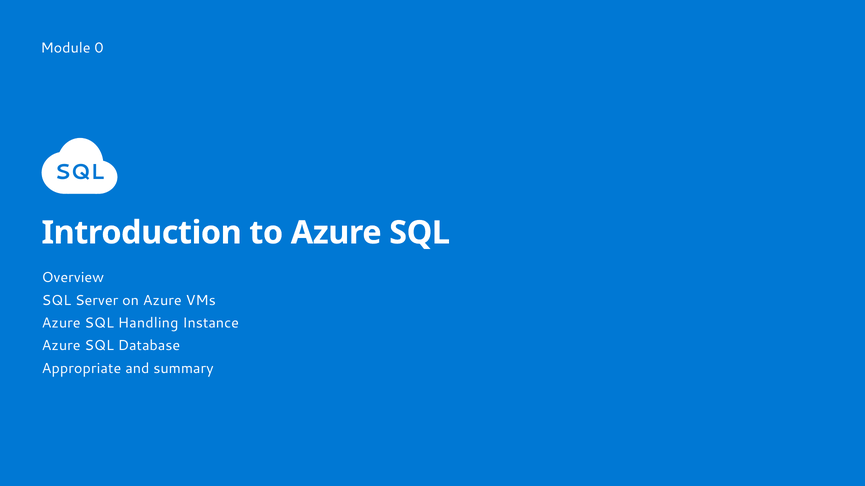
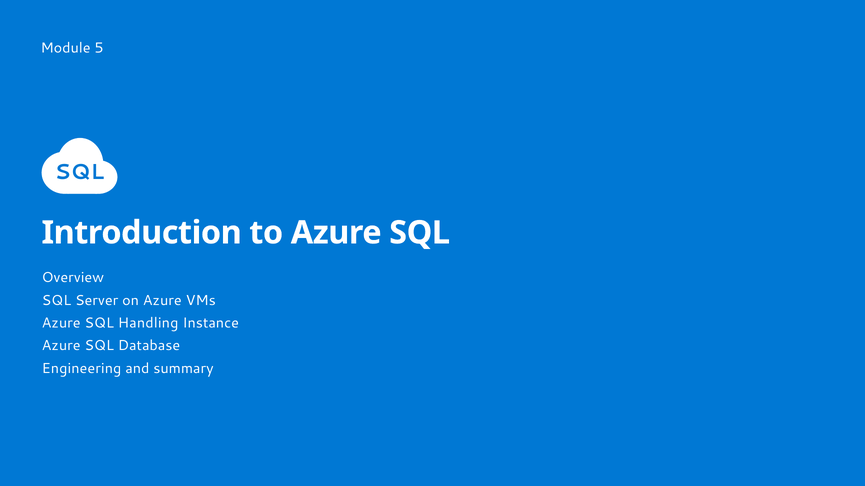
0: 0 -> 5
Appropriate: Appropriate -> Engineering
